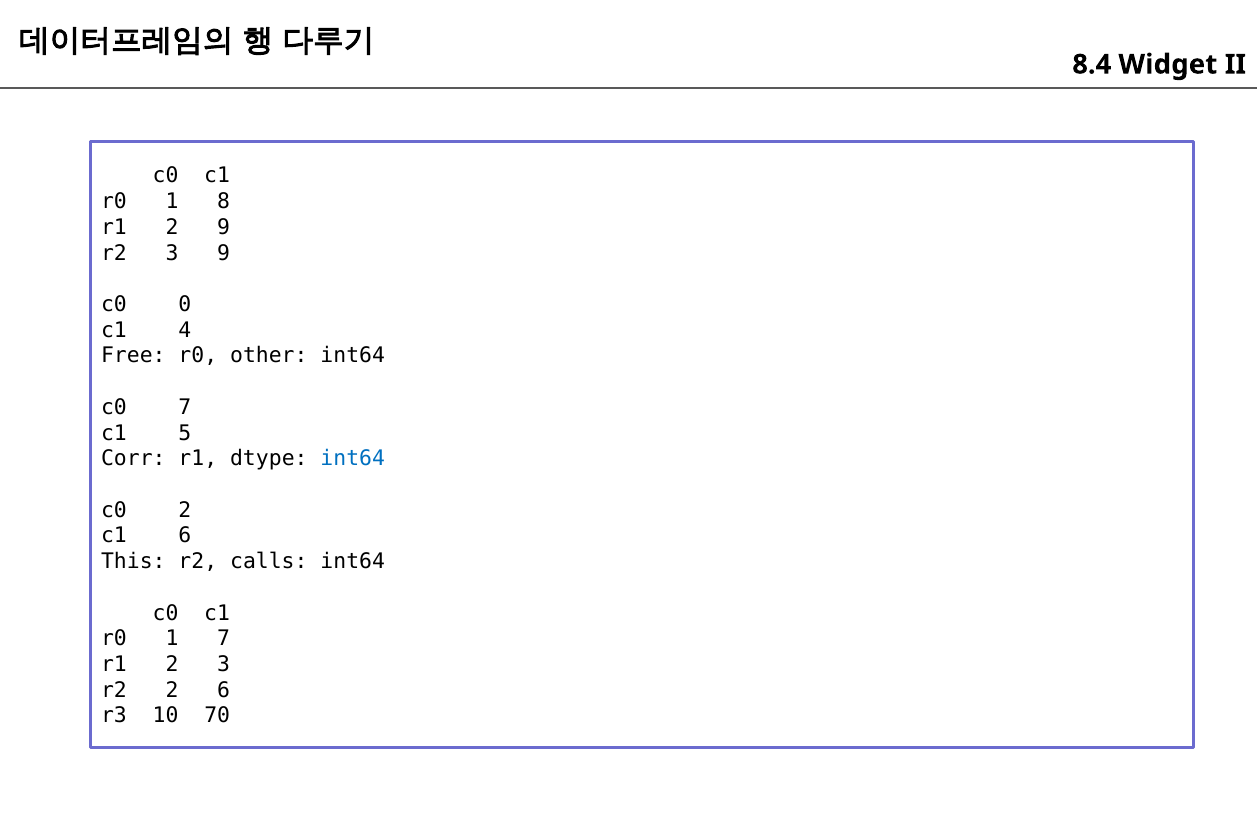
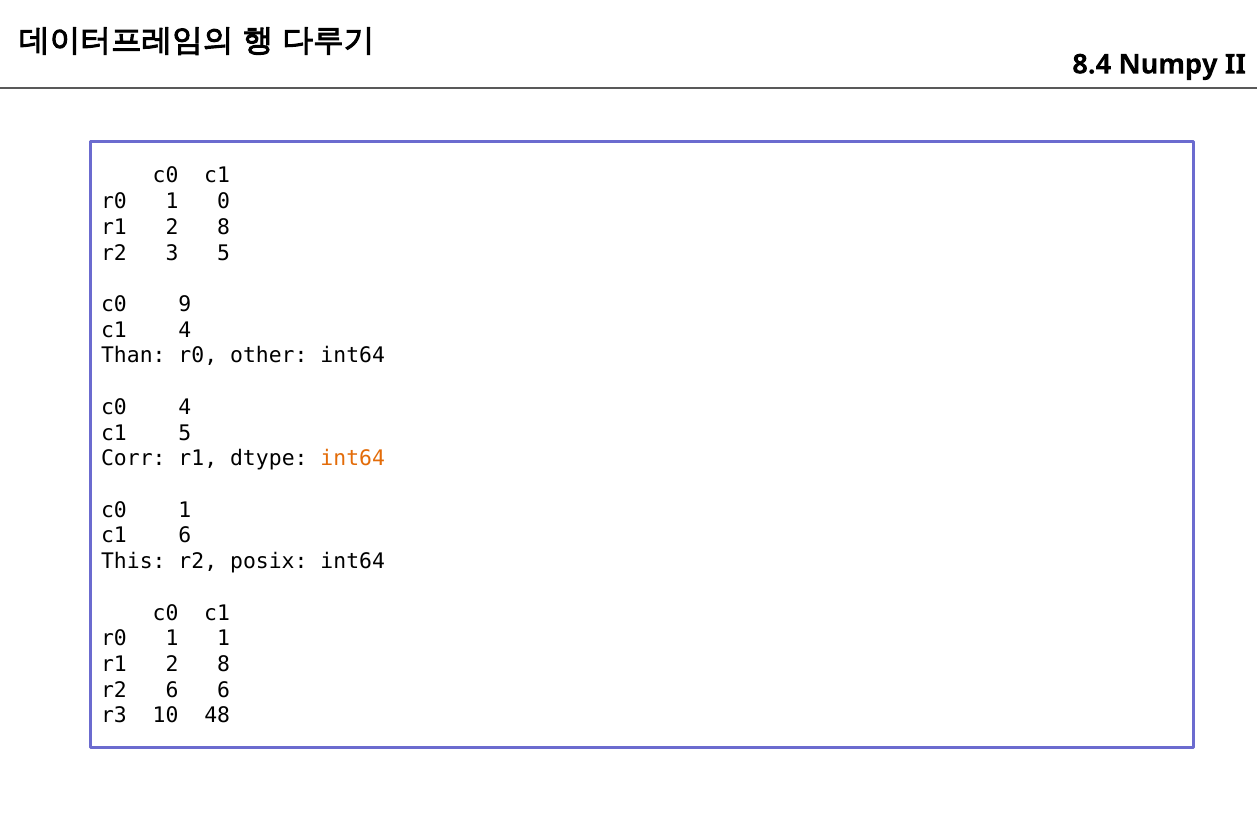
Widget: Widget -> Numpy
8: 8 -> 0
9 at (224, 227): 9 -> 8
3 9: 9 -> 5
0: 0 -> 9
Free: Free -> Than
c0 7: 7 -> 4
int64 at (353, 458) colour: blue -> orange
c0 2: 2 -> 1
calls: calls -> posix
1 7: 7 -> 1
3 at (224, 664): 3 -> 8
r2 2: 2 -> 6
70: 70 -> 48
